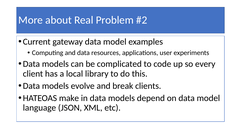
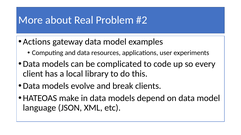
Current: Current -> Actions
